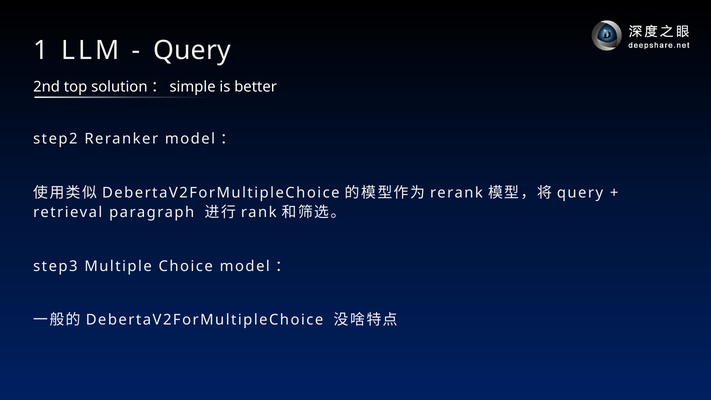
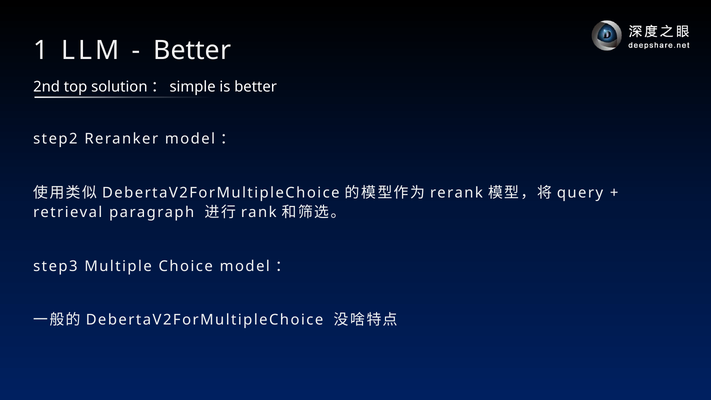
Query at (192, 50): Query -> Better
